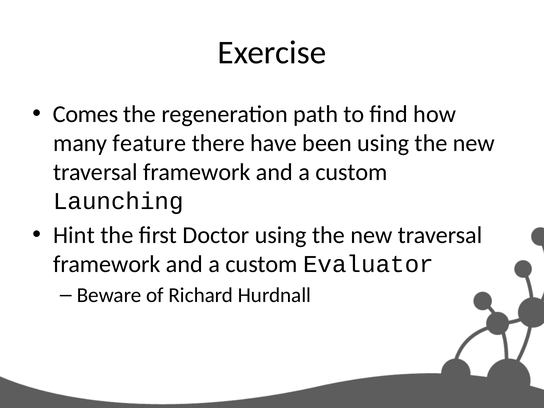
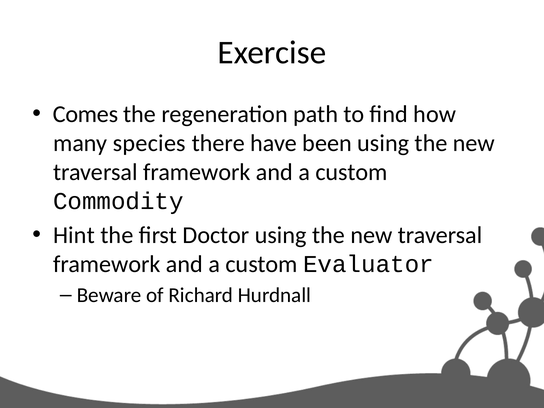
feature: feature -> species
Launching: Launching -> Commodity
